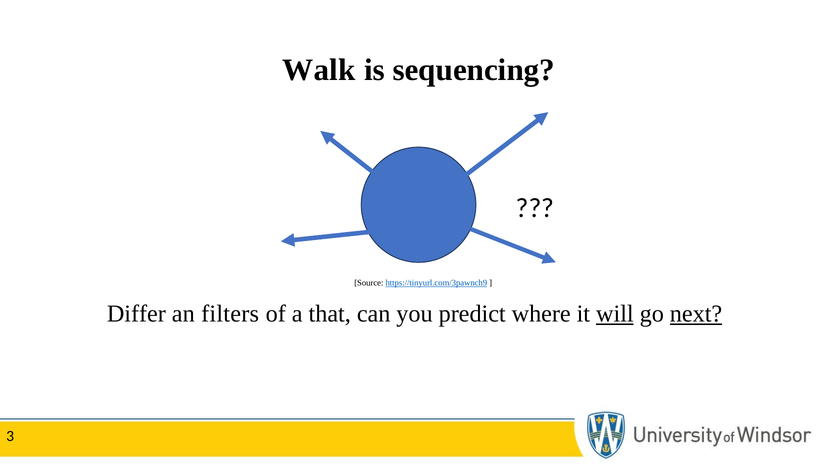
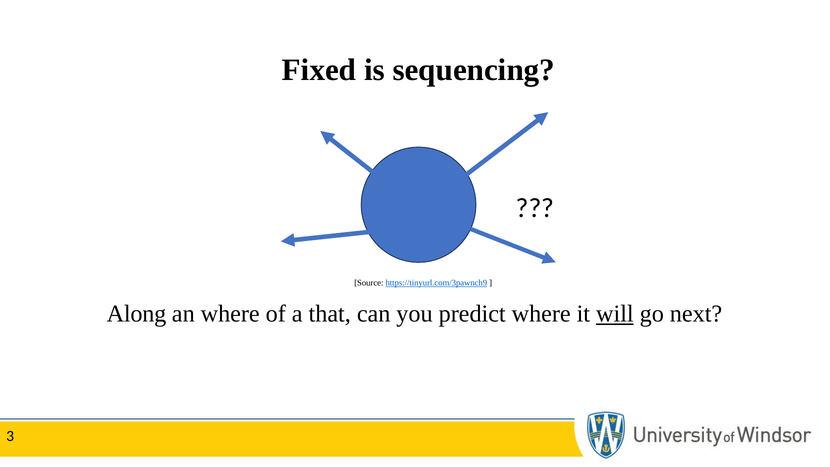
Walk: Walk -> Fixed
Differ: Differ -> Along
an filters: filters -> where
next underline: present -> none
